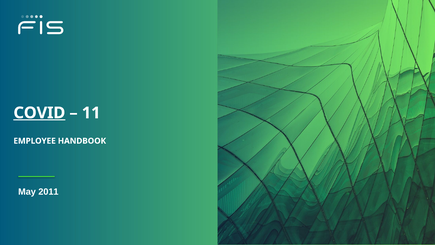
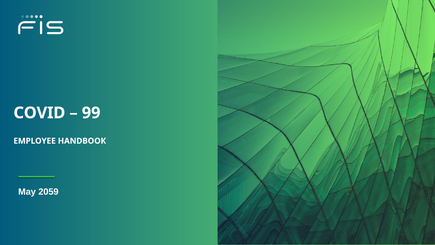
COVID underline: present -> none
11: 11 -> 99
2011: 2011 -> 2059
